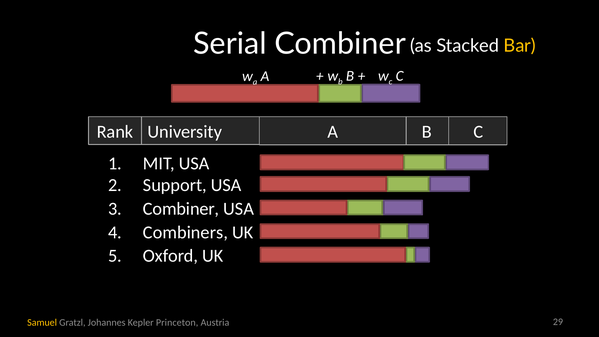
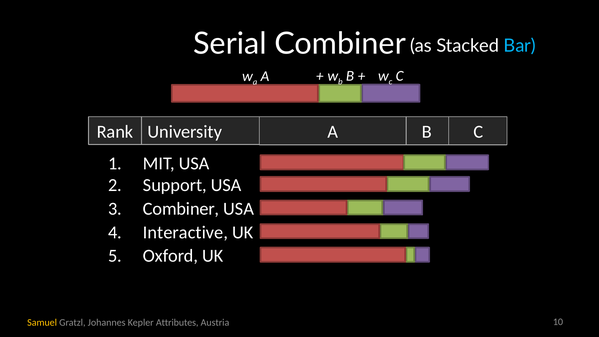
Bar colour: yellow -> light blue
Combiners: Combiners -> Interactive
Princeton: Princeton -> Attributes
29: 29 -> 10
